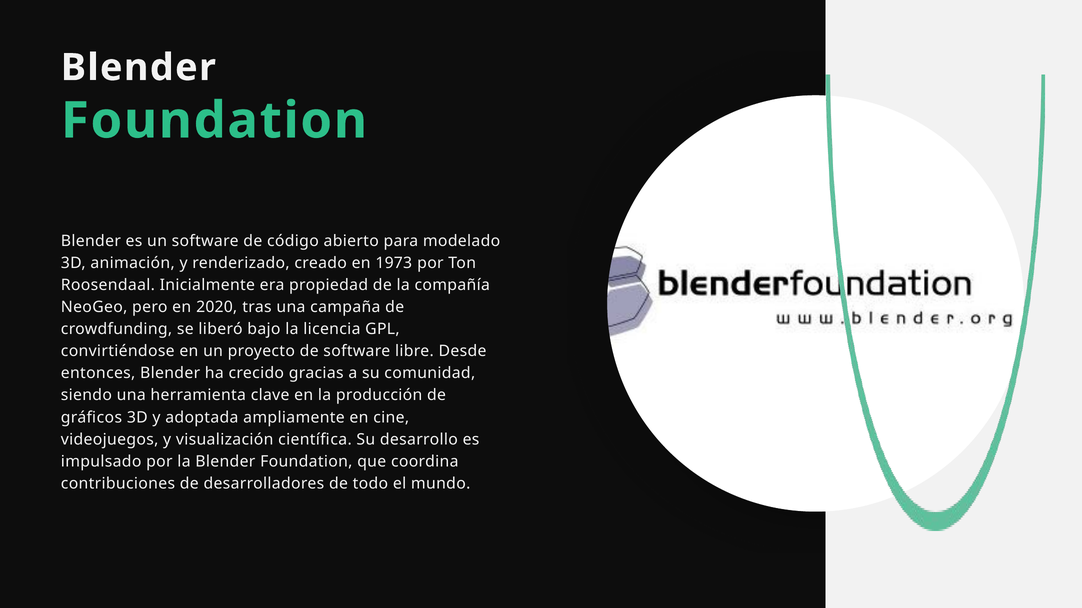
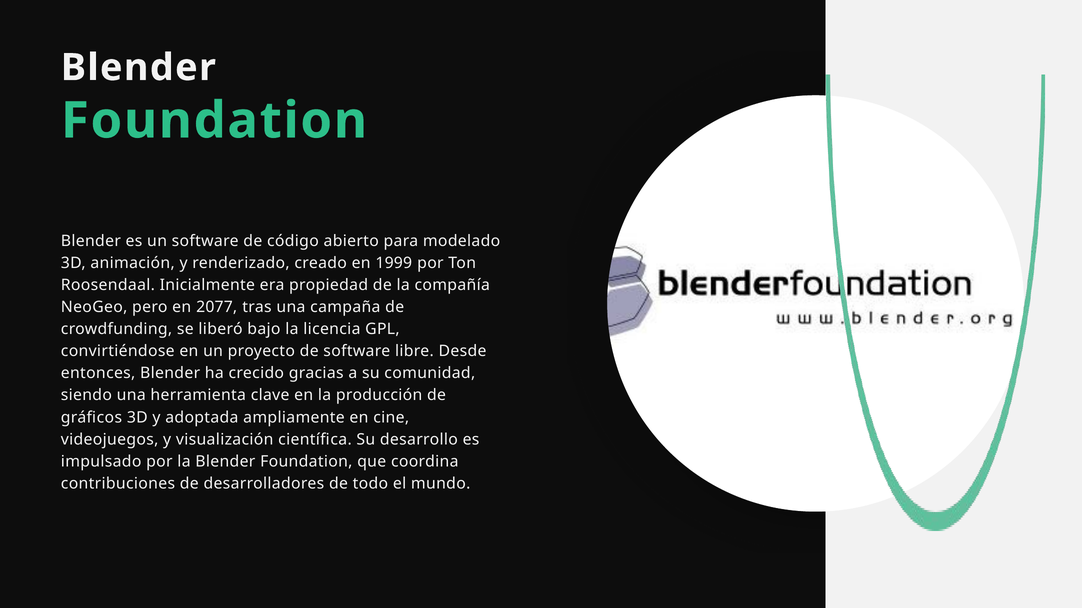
1973: 1973 -> 1999
2020: 2020 -> 2077
